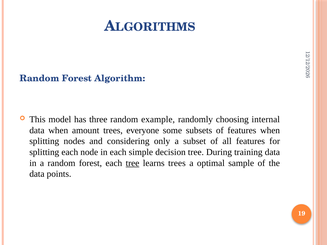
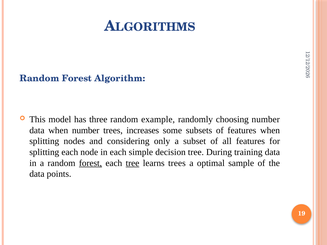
choosing internal: internal -> number
when amount: amount -> number
everyone: everyone -> increases
forest at (90, 163) underline: none -> present
